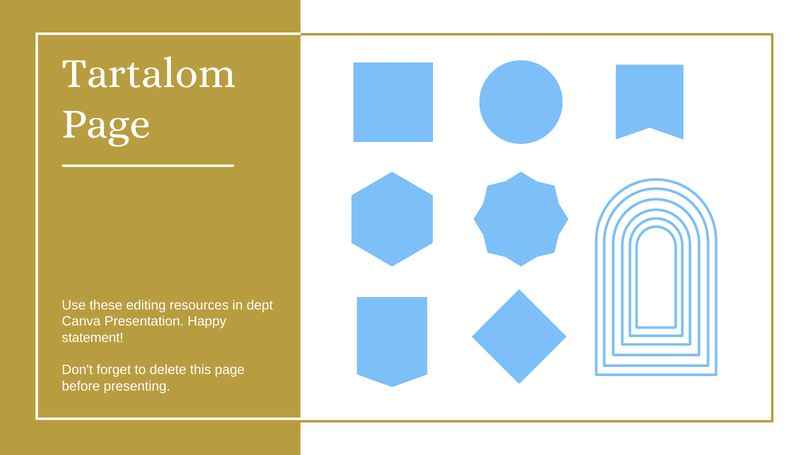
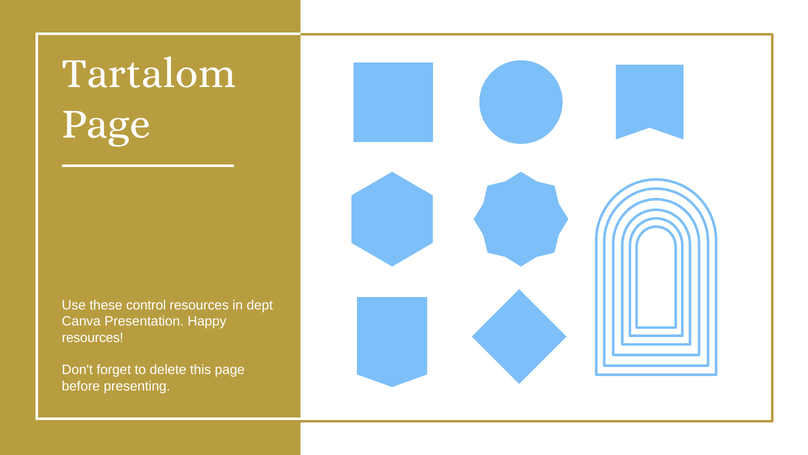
editing: editing -> control
statement at (93, 337): statement -> resources
